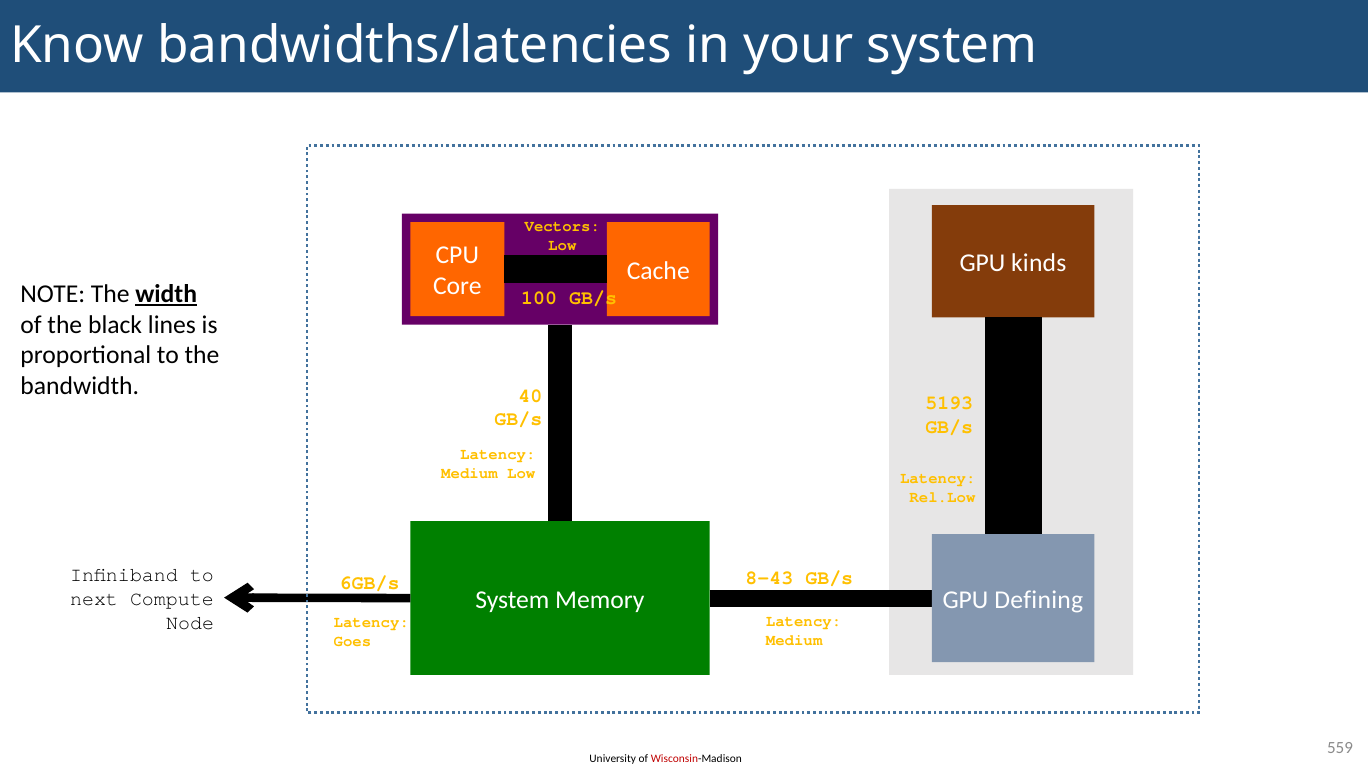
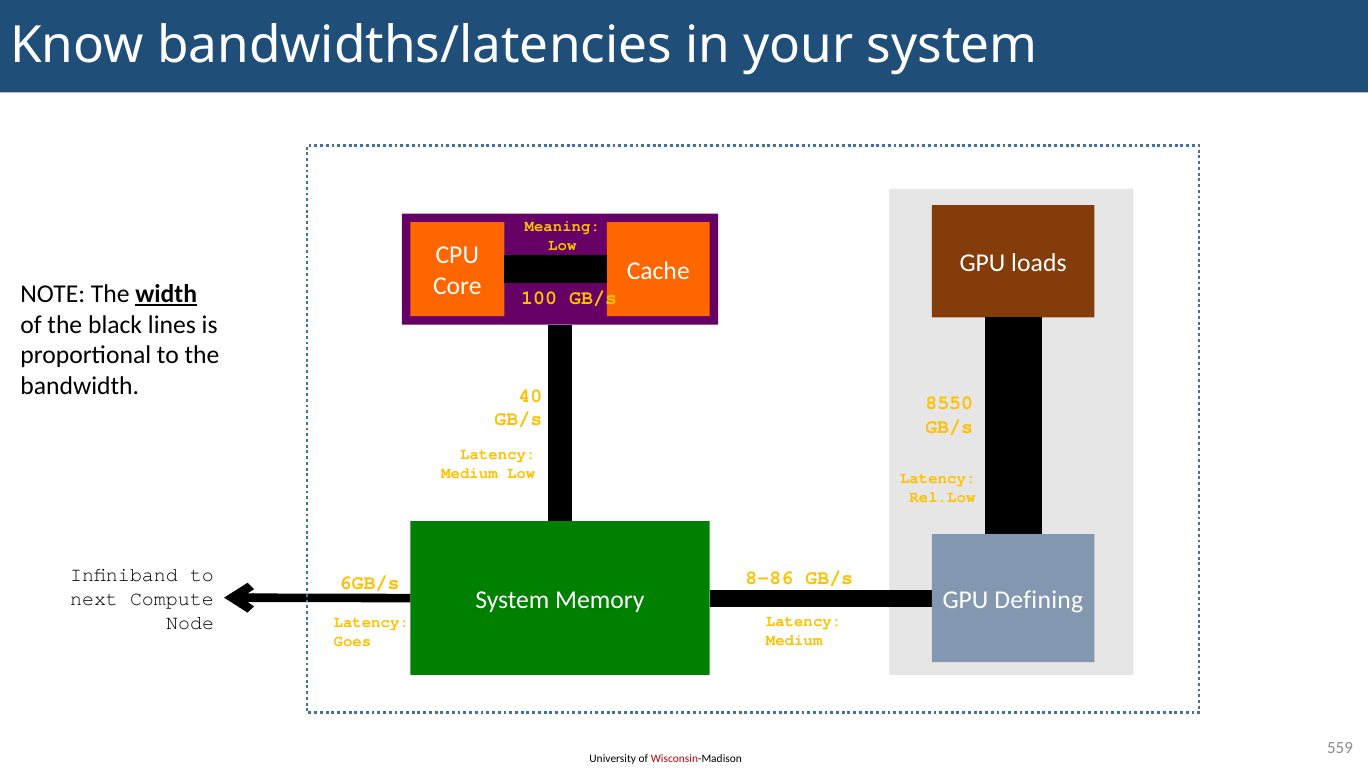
Vectors: Vectors -> Meaning
kinds: kinds -> loads
5193: 5193 -> 8550
8-43: 8-43 -> 8-86
